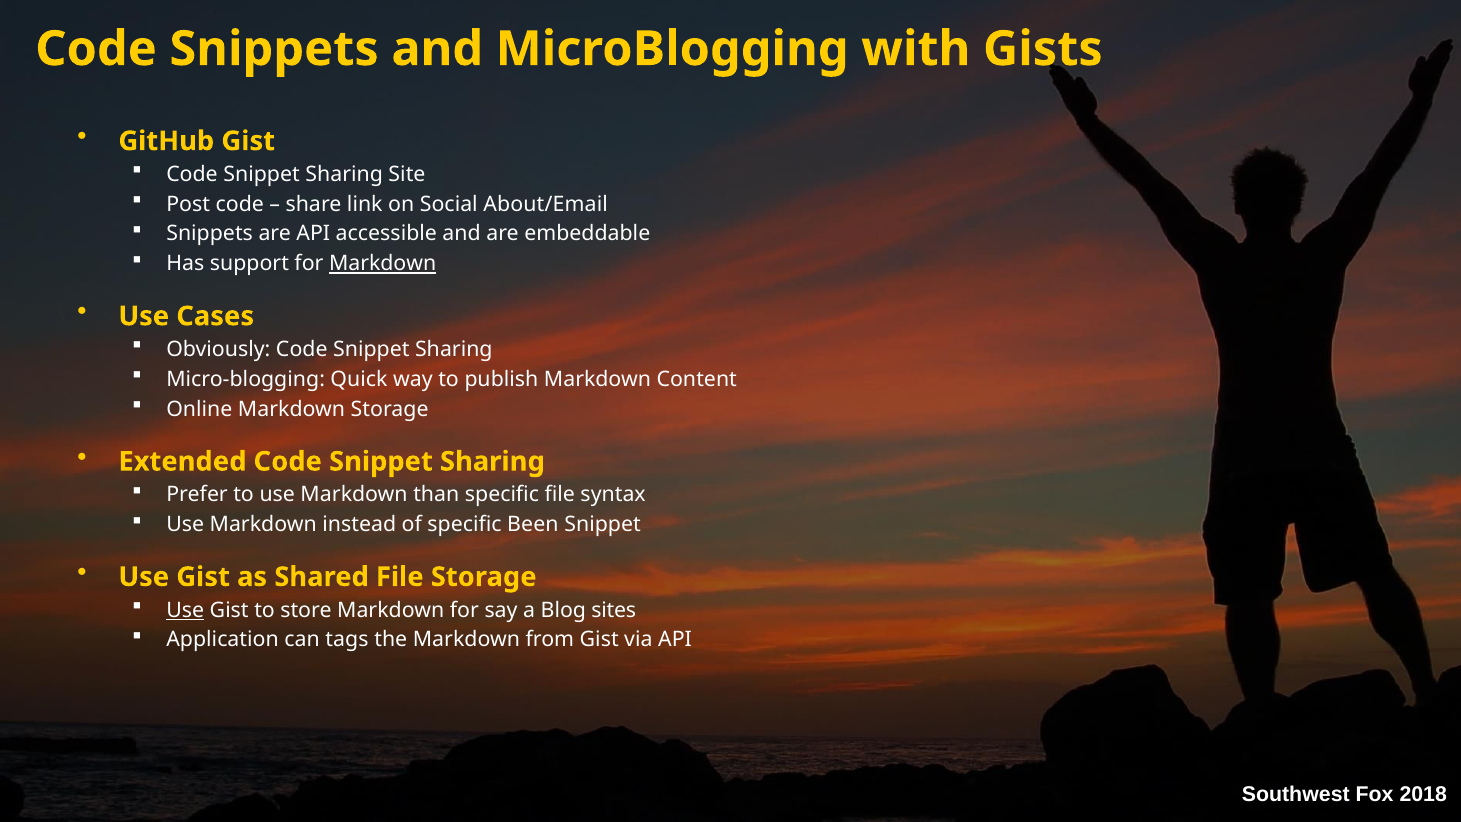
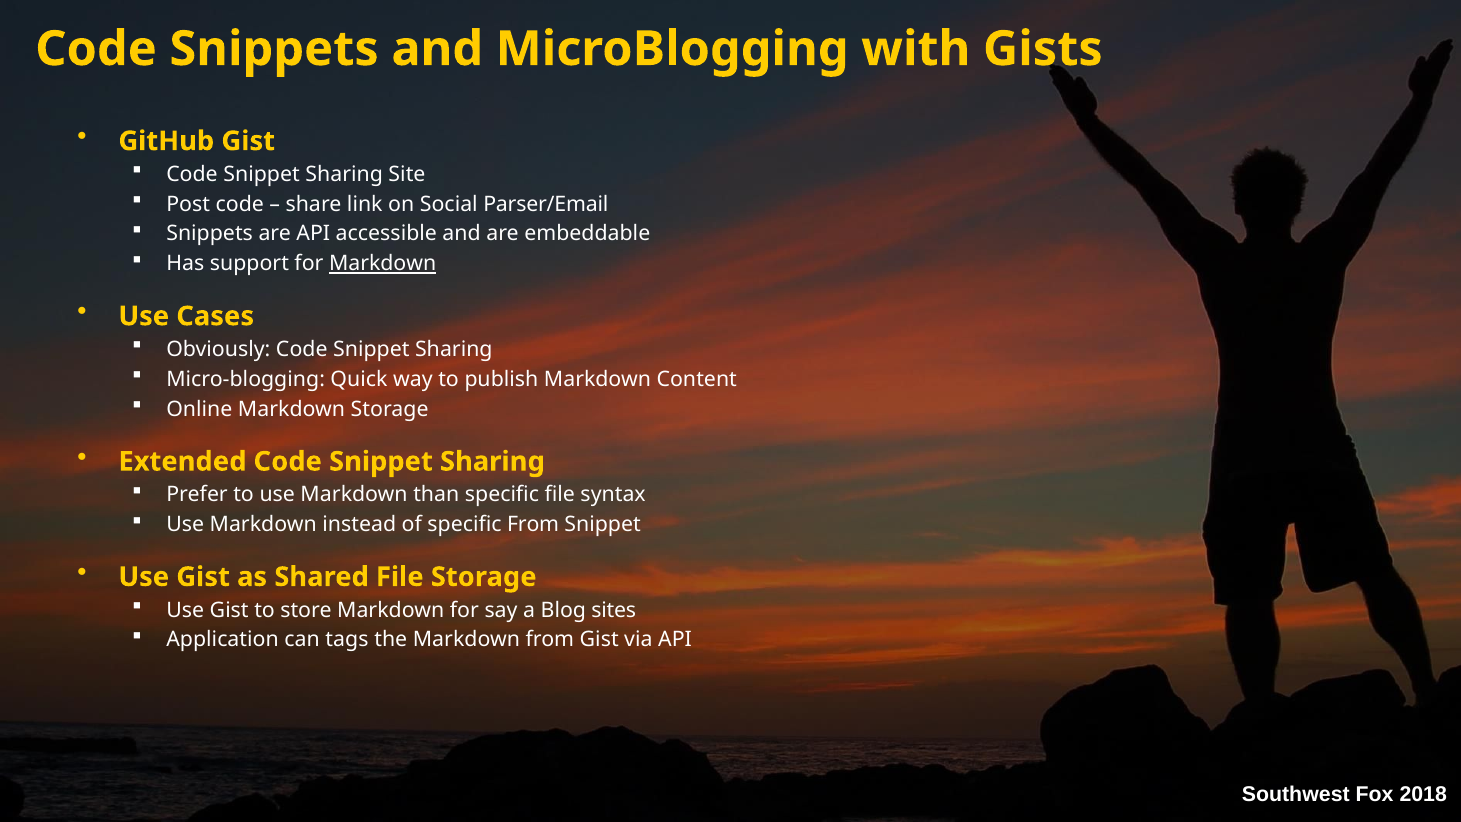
About/Email: About/Email -> Parser/Email
specific Been: Been -> From
Use at (185, 610) underline: present -> none
